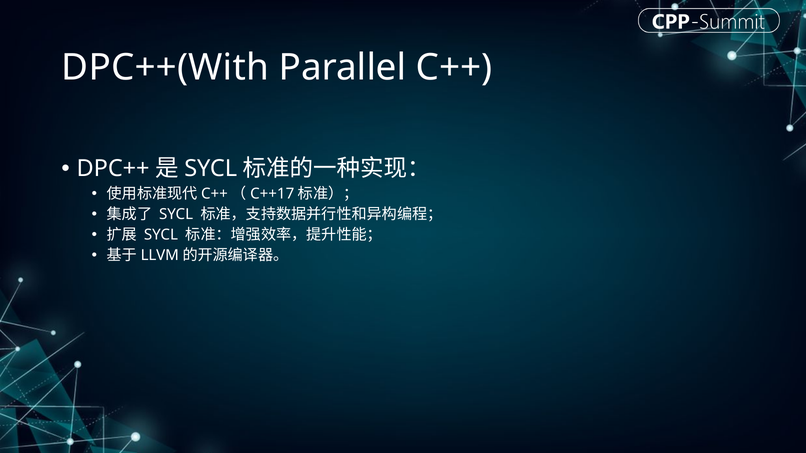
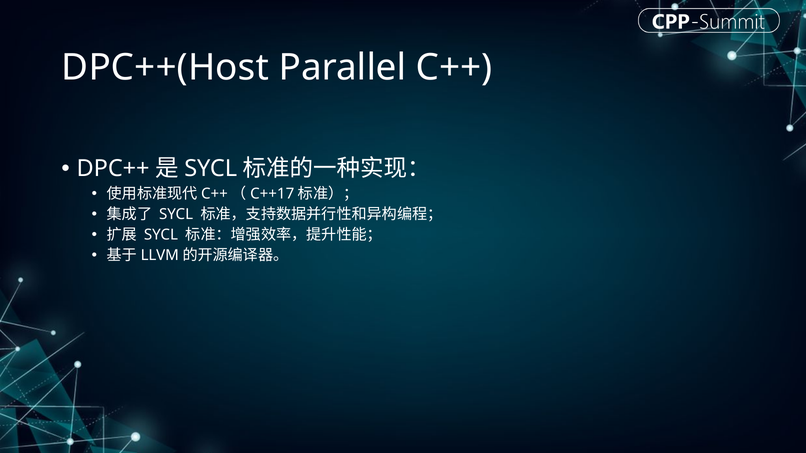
DPC++(With: DPC++(With -> DPC++(Host
